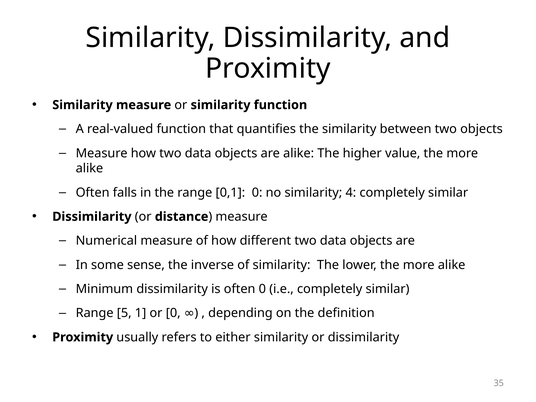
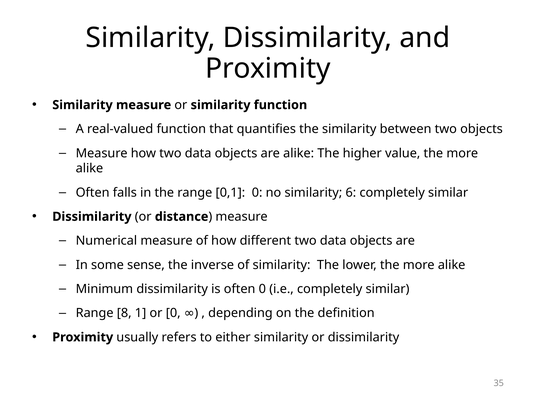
4: 4 -> 6
5: 5 -> 8
